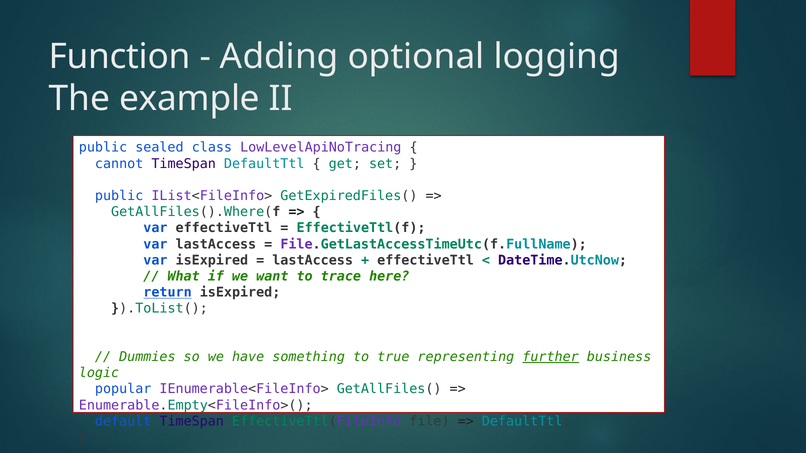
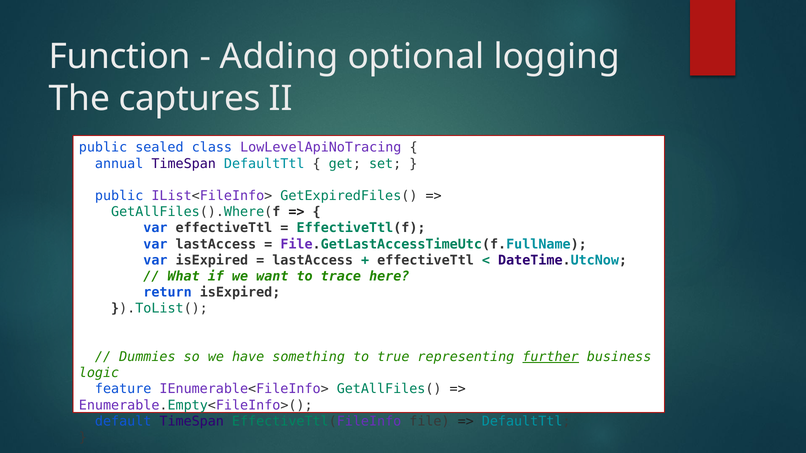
example: example -> captures
cannot: cannot -> annual
return underline: present -> none
popular: popular -> feature
